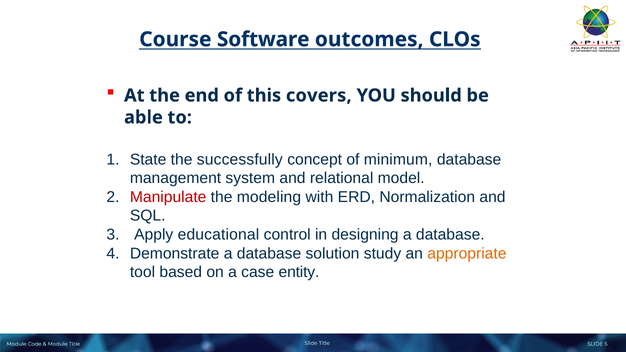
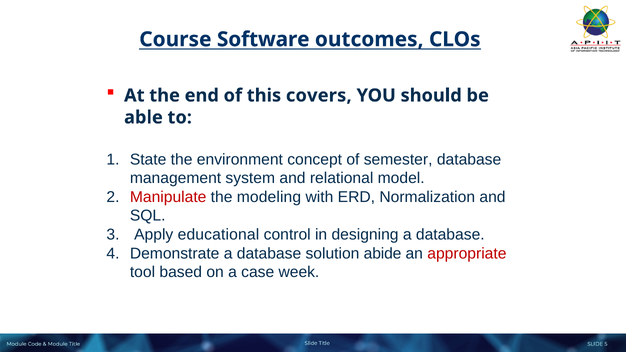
successfully: successfully -> environment
minimum: minimum -> semester
study: study -> abide
appropriate colour: orange -> red
entity: entity -> week
